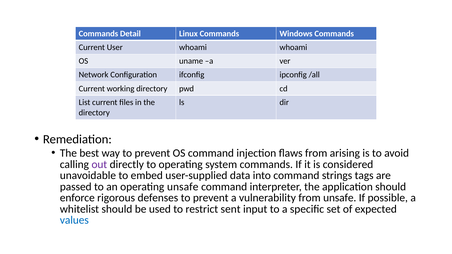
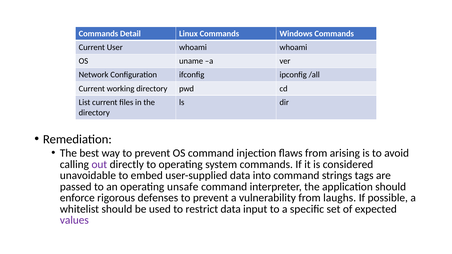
from unsafe: unsafe -> laughs
restrict sent: sent -> data
values colour: blue -> purple
